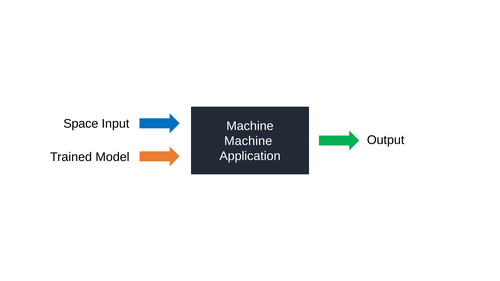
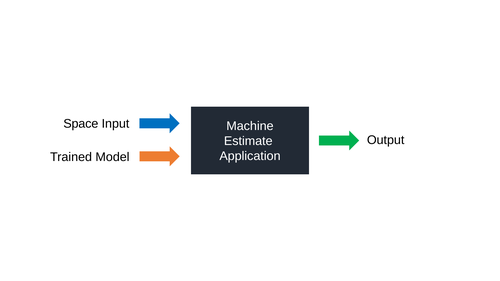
Machine at (248, 141): Machine -> Estimate
